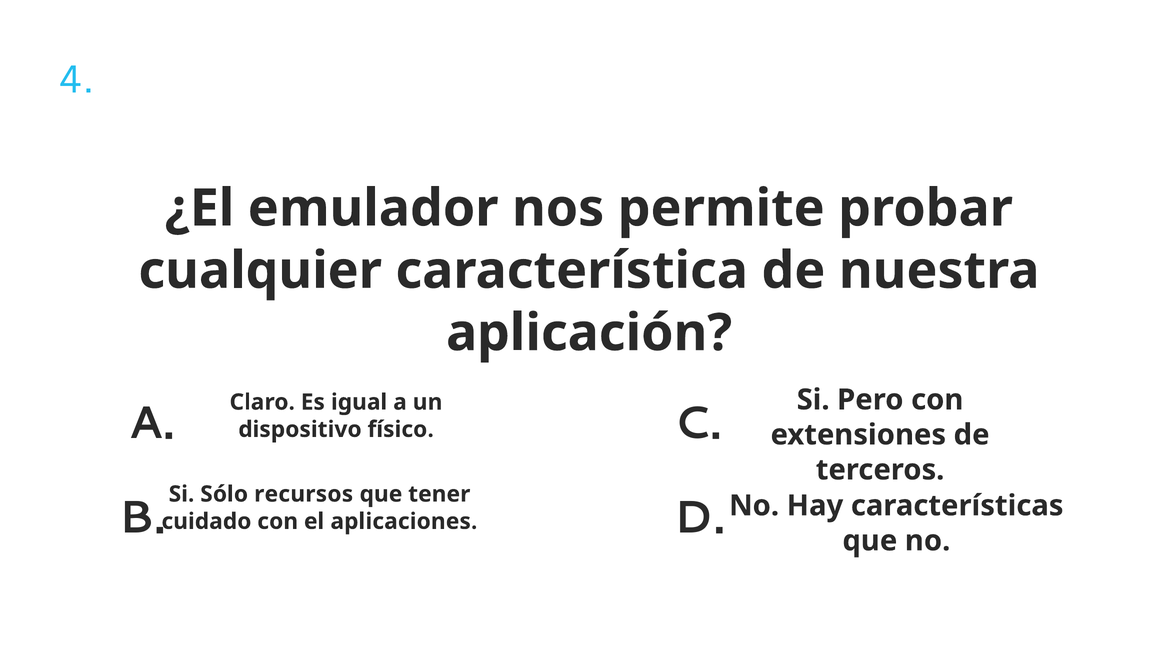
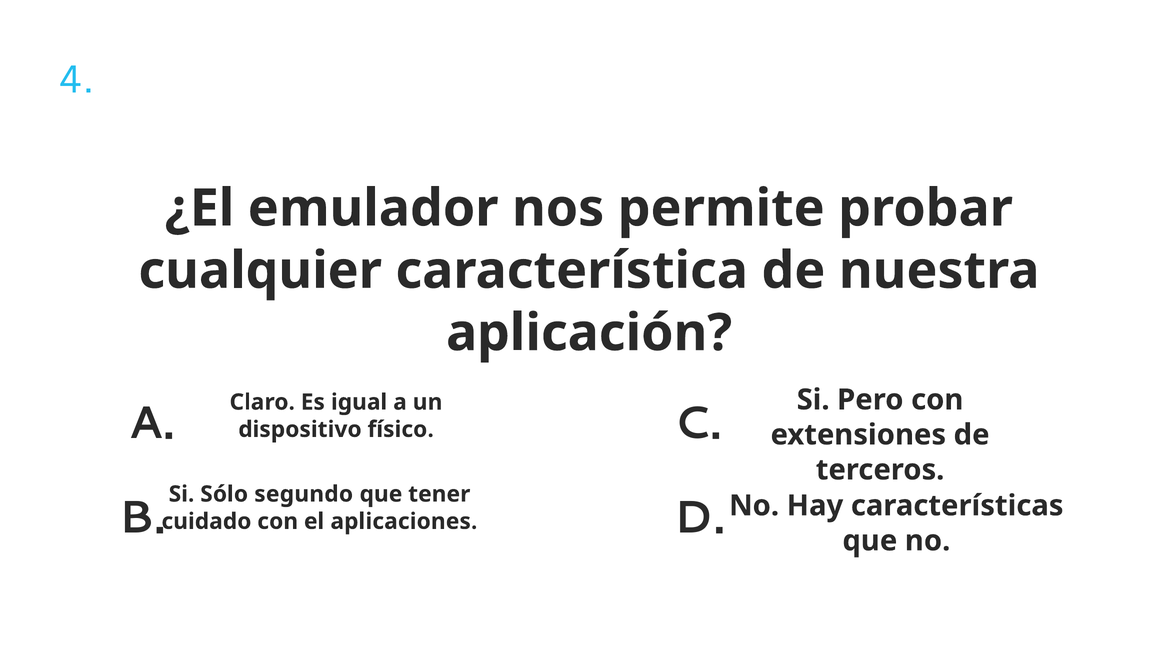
recursos: recursos -> segundo
